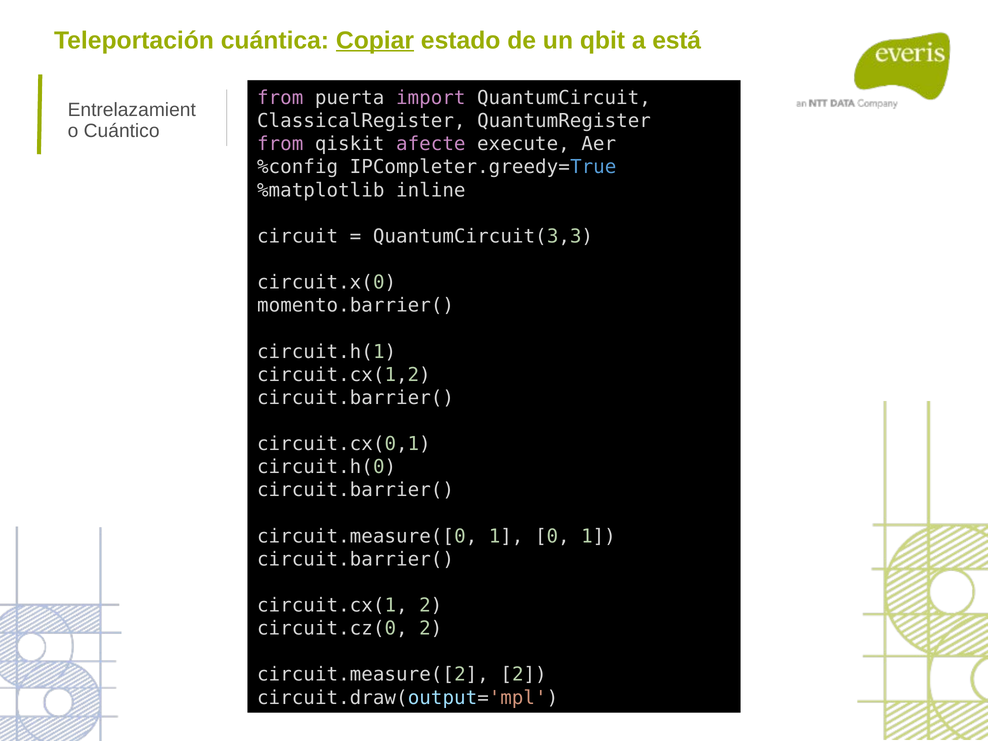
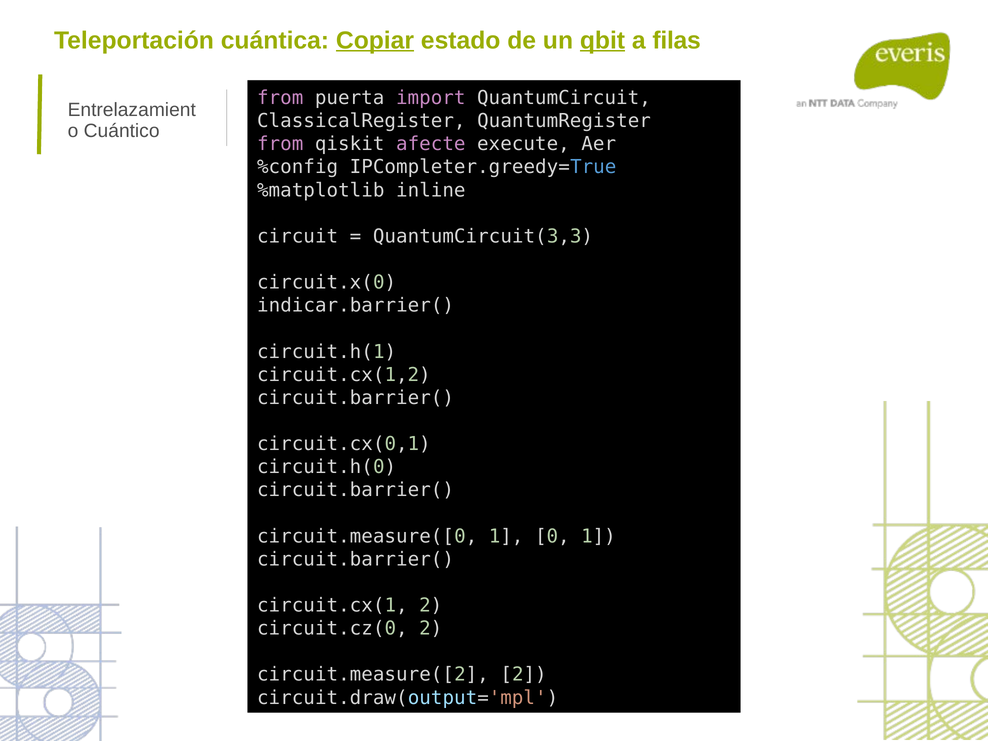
qbit underline: none -> present
está: está -> filas
momento.barrier(: momento.barrier( -> indicar.barrier(
